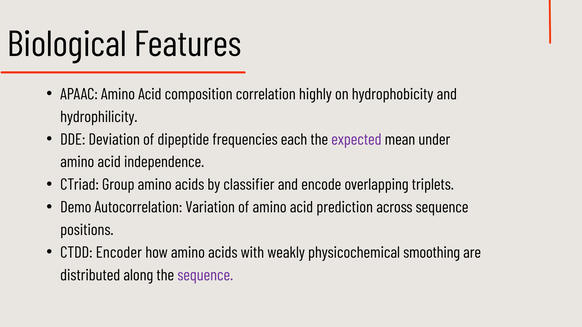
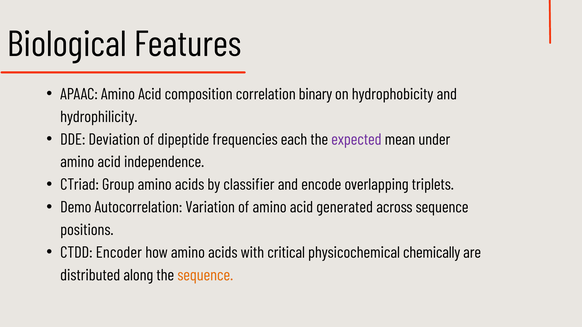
highly: highly -> binary
prediction: prediction -> generated
weakly: weakly -> critical
smoothing: smoothing -> chemically
sequence at (205, 275) colour: purple -> orange
